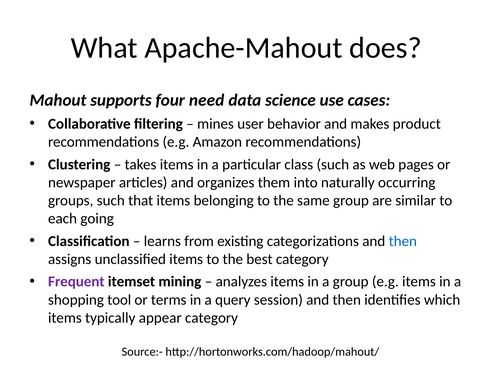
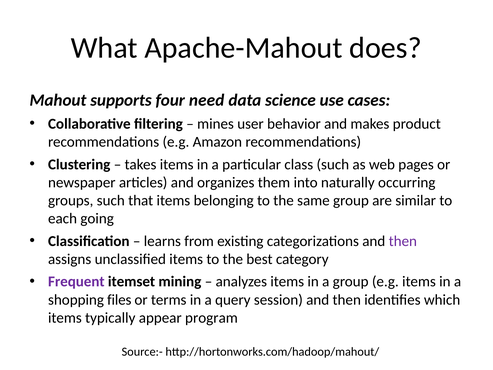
then at (403, 241) colour: blue -> purple
tool: tool -> files
appear category: category -> program
